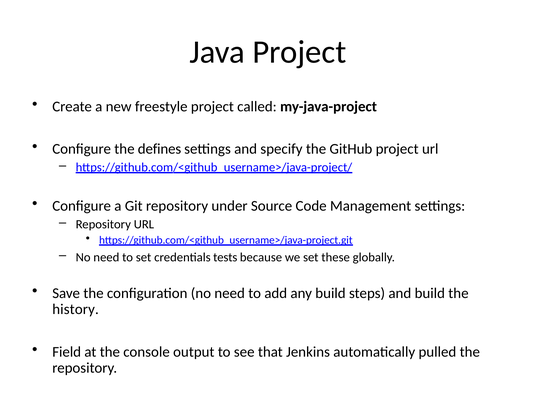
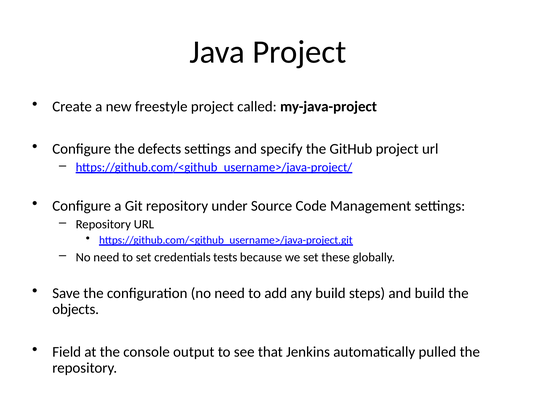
defines: defines -> defects
history: history -> objects
